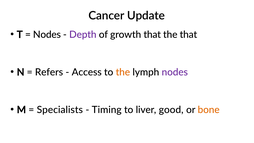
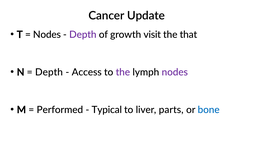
growth that: that -> visit
Refers at (49, 72): Refers -> Depth
the at (123, 72) colour: orange -> purple
Specialists: Specialists -> Performed
Timing: Timing -> Typical
good: good -> parts
bone colour: orange -> blue
